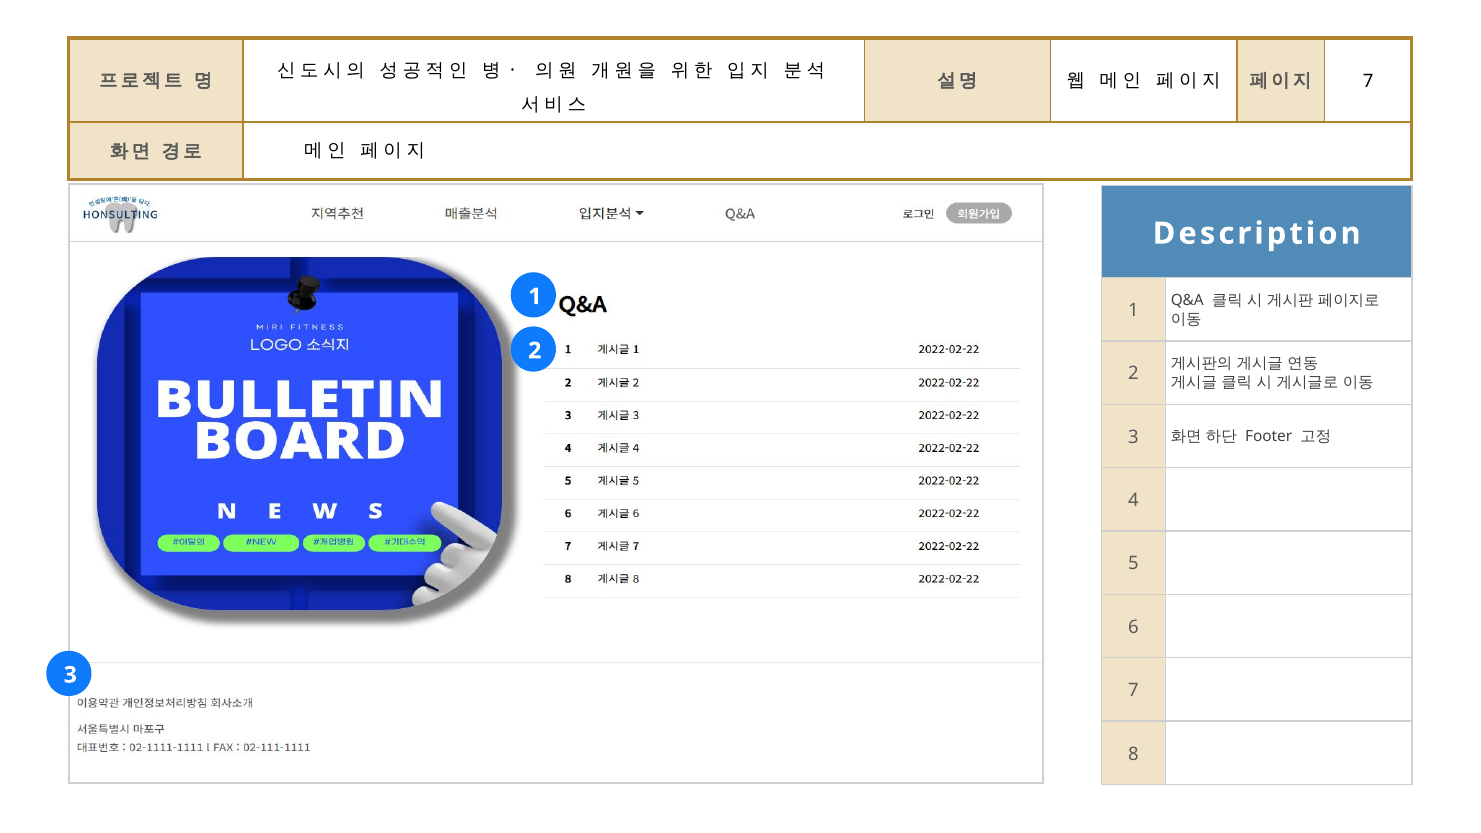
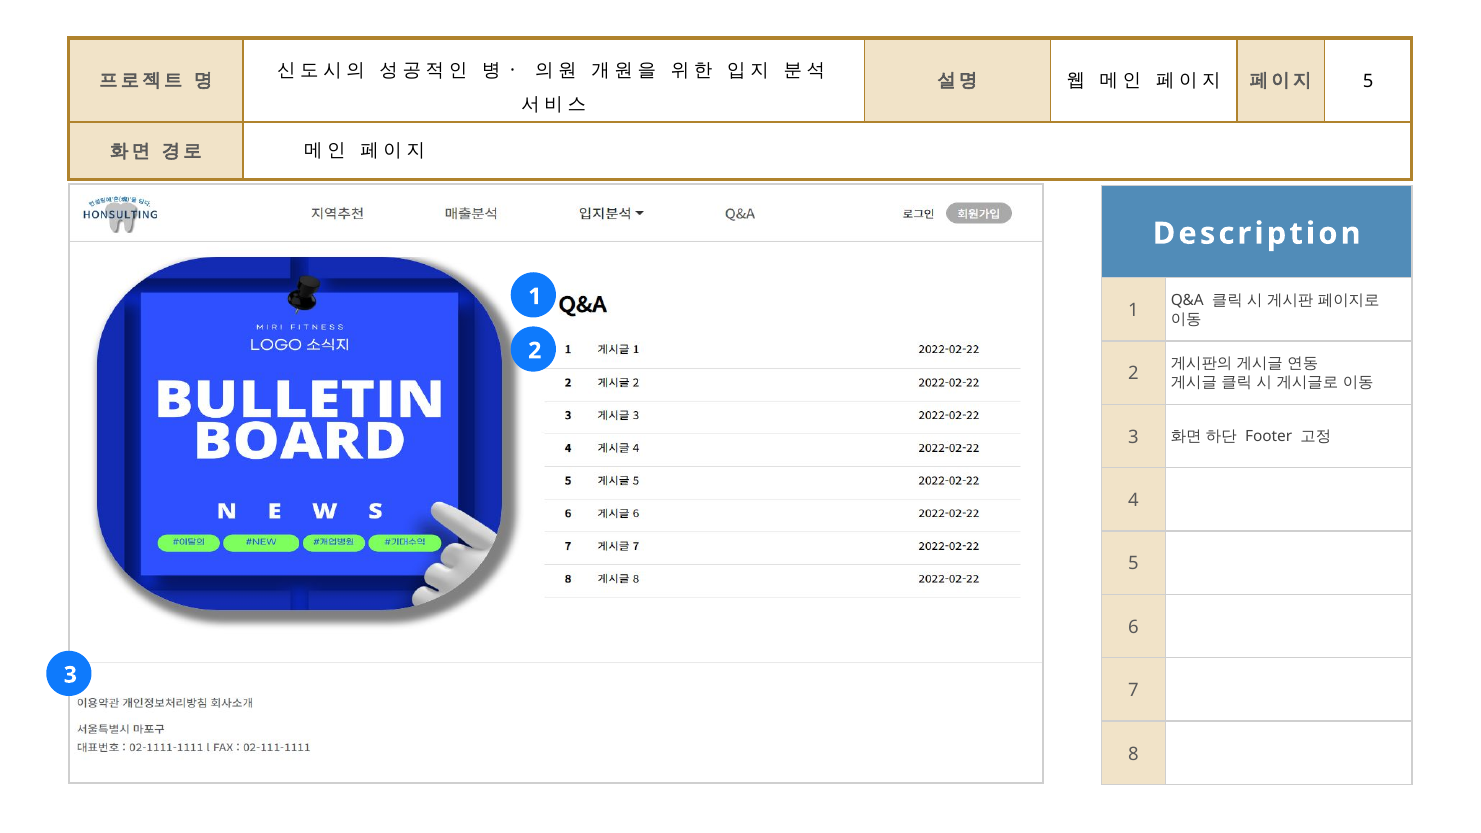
7 at (1368, 81): 7 -> 5
